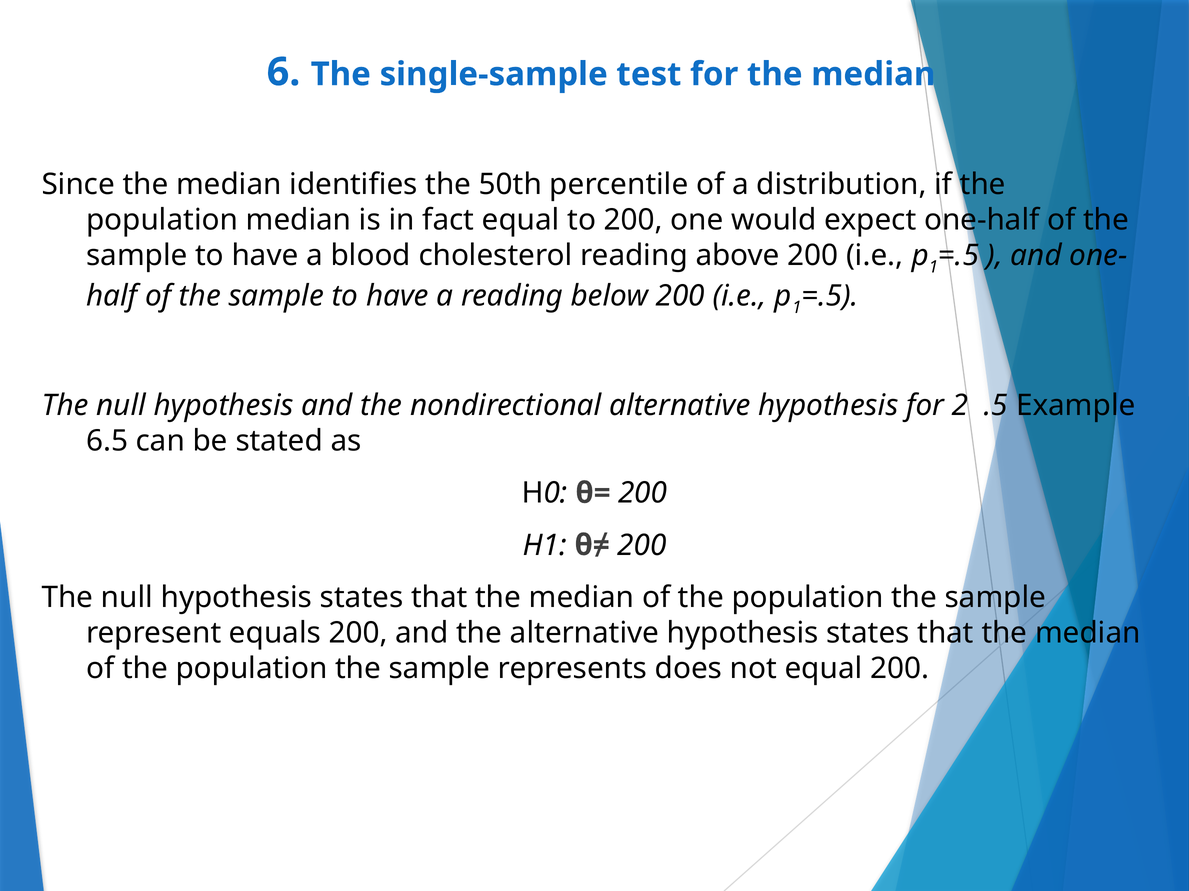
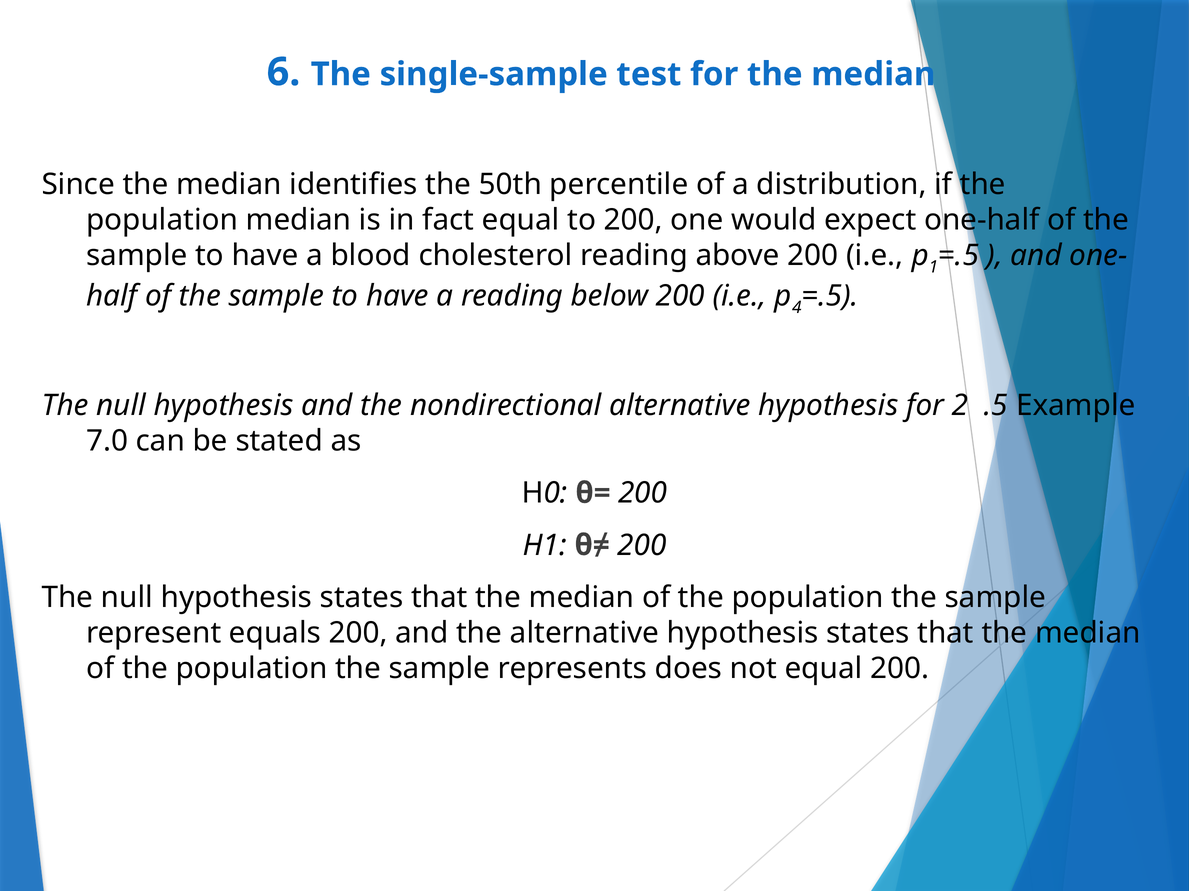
1 at (797, 308): 1 -> 4
6.5: 6.5 -> 7.0
